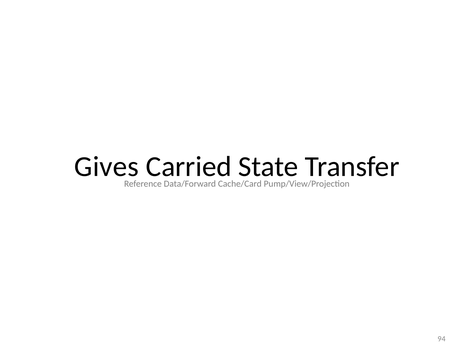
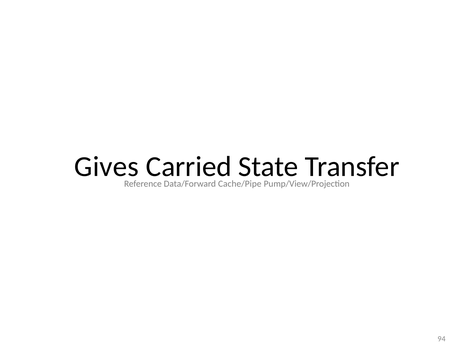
Cache/Card: Cache/Card -> Cache/Pipe
